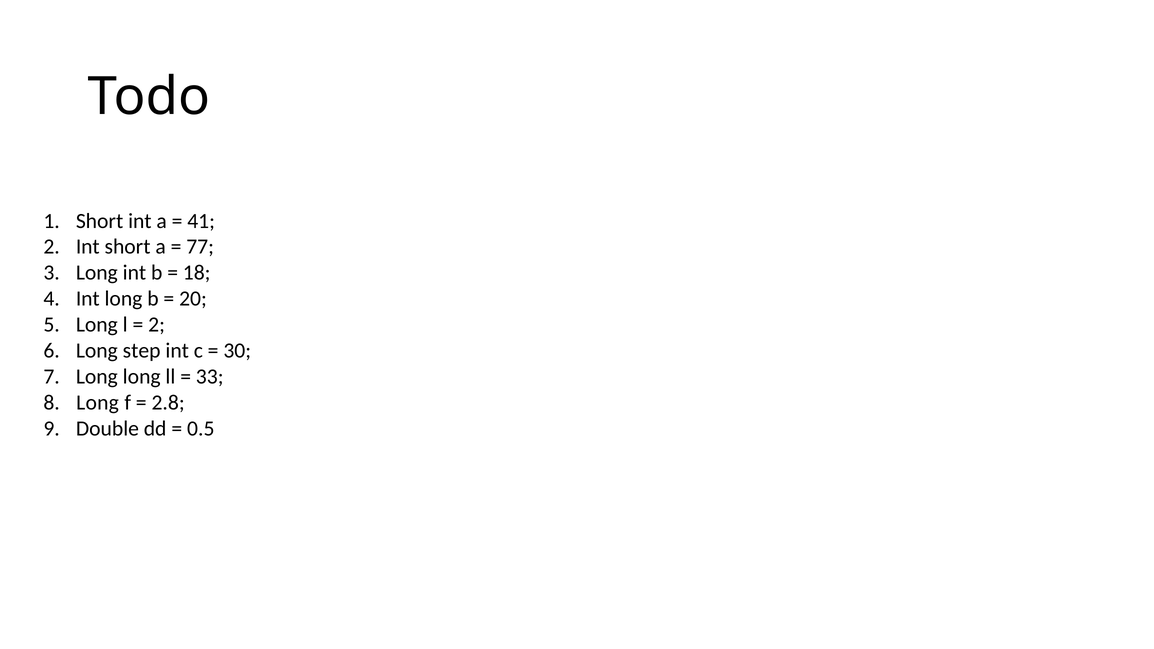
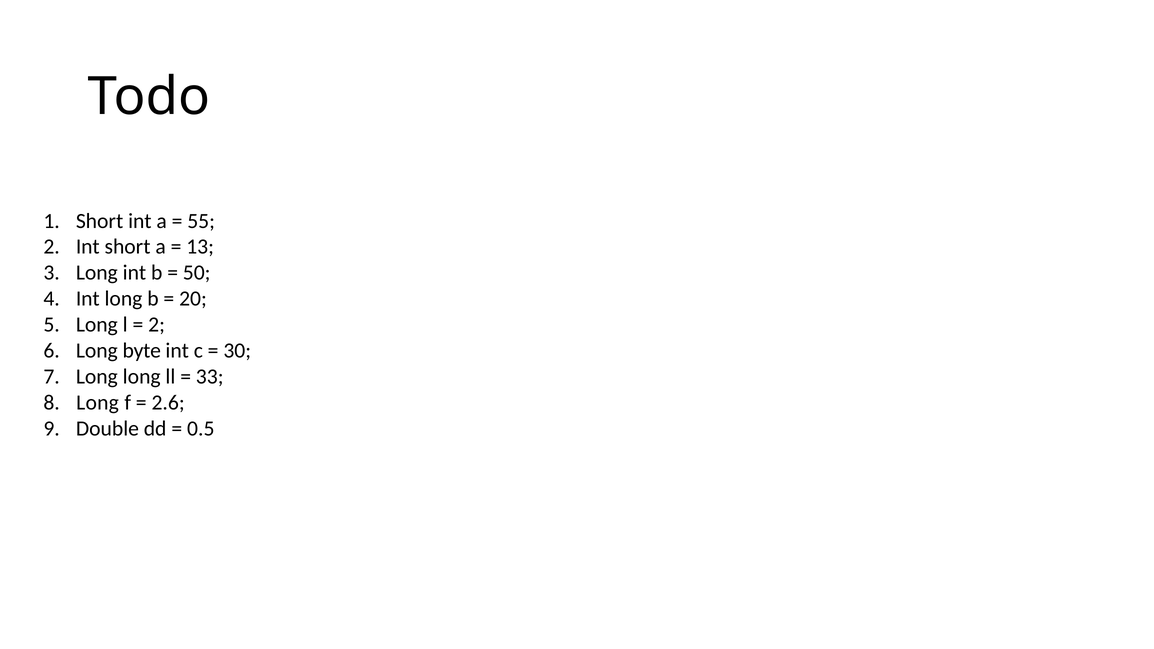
41: 41 -> 55
77: 77 -> 13
18: 18 -> 50
step: step -> byte
2.8: 2.8 -> 2.6
